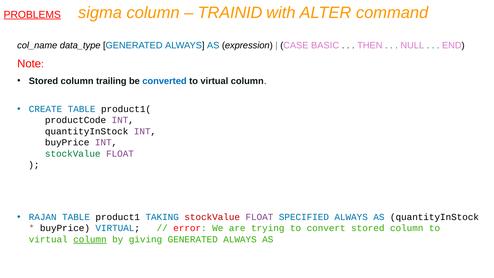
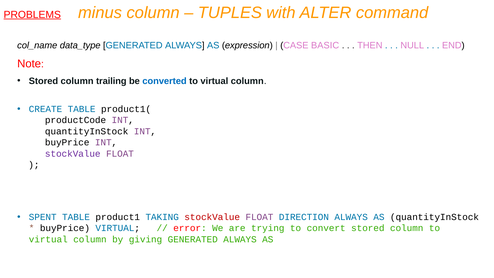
sigma: sigma -> minus
TRAINID: TRAINID -> TUPLES
stockValue at (73, 154) colour: green -> purple
RAJAN: RAJAN -> SPENT
SPECIFIED: SPECIFIED -> DIRECTION
column at (90, 239) underline: present -> none
